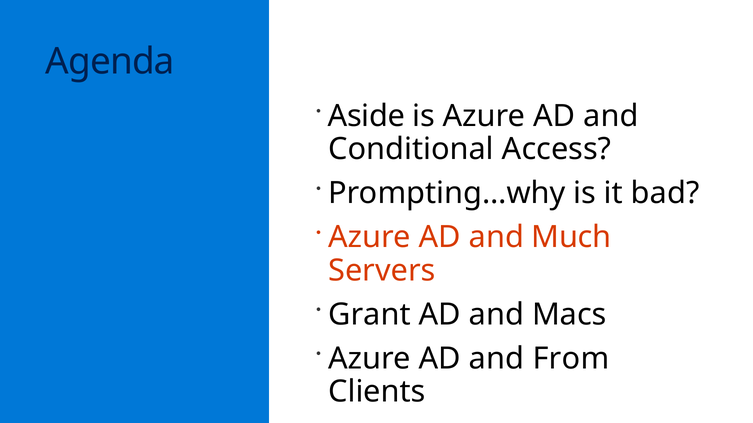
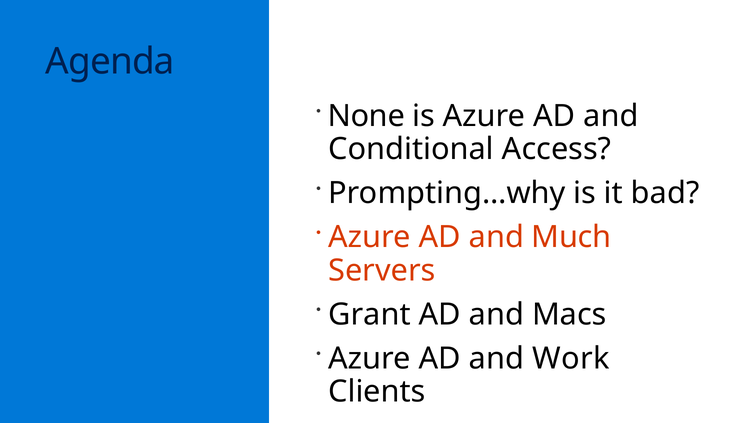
Aside: Aside -> None
From: From -> Work
